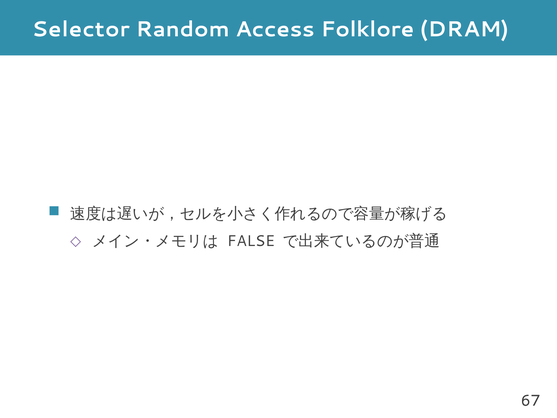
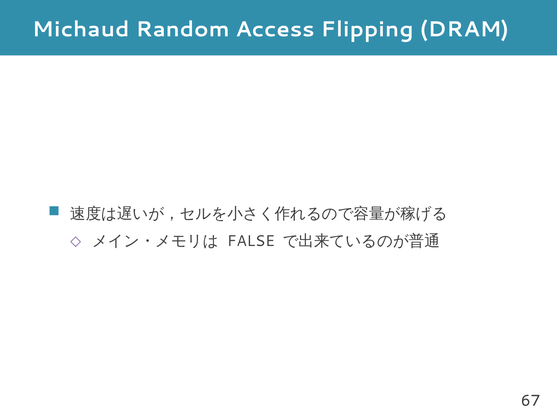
Selector: Selector -> Michaud
Folklore: Folklore -> Flipping
